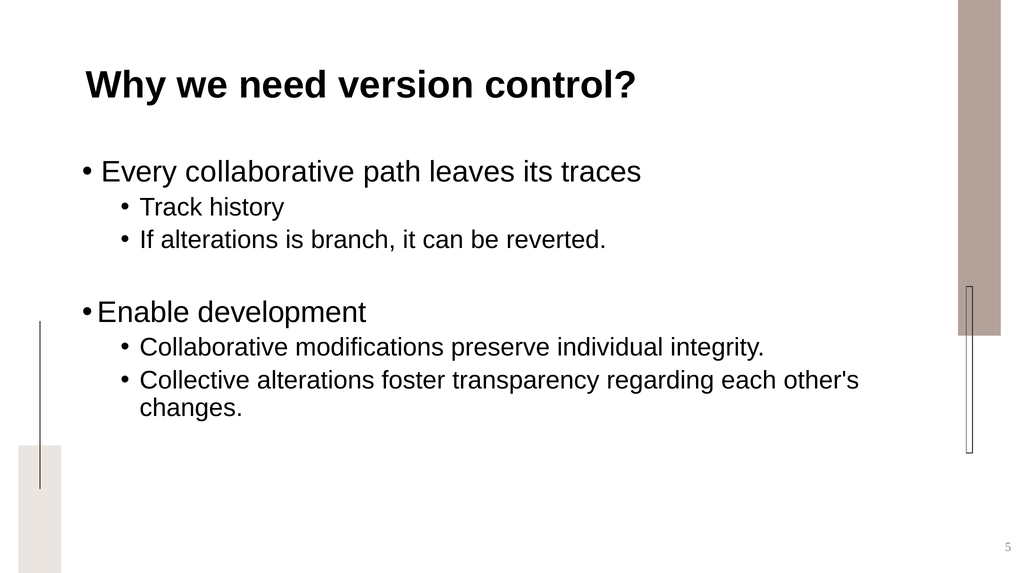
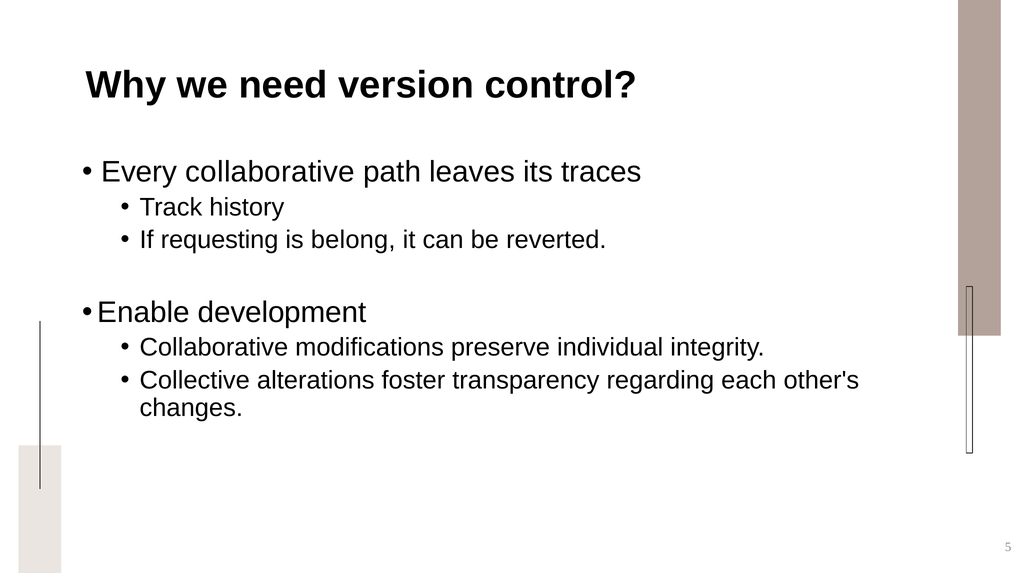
If alterations: alterations -> requesting
branch: branch -> belong
